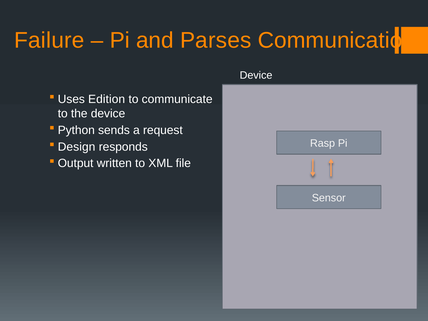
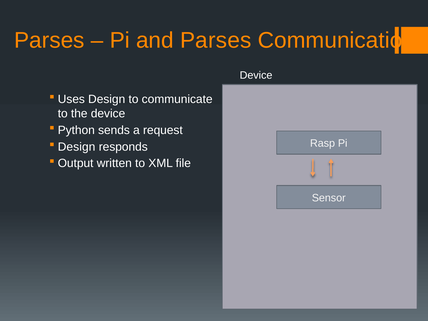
Failure at (49, 40): Failure -> Parses
Uses Edition: Edition -> Design
